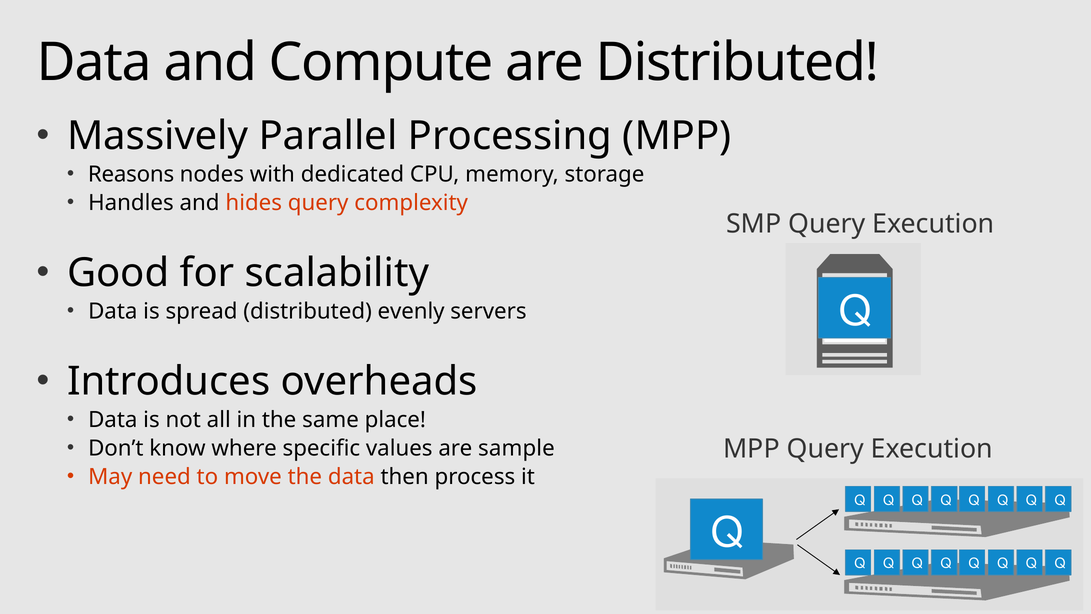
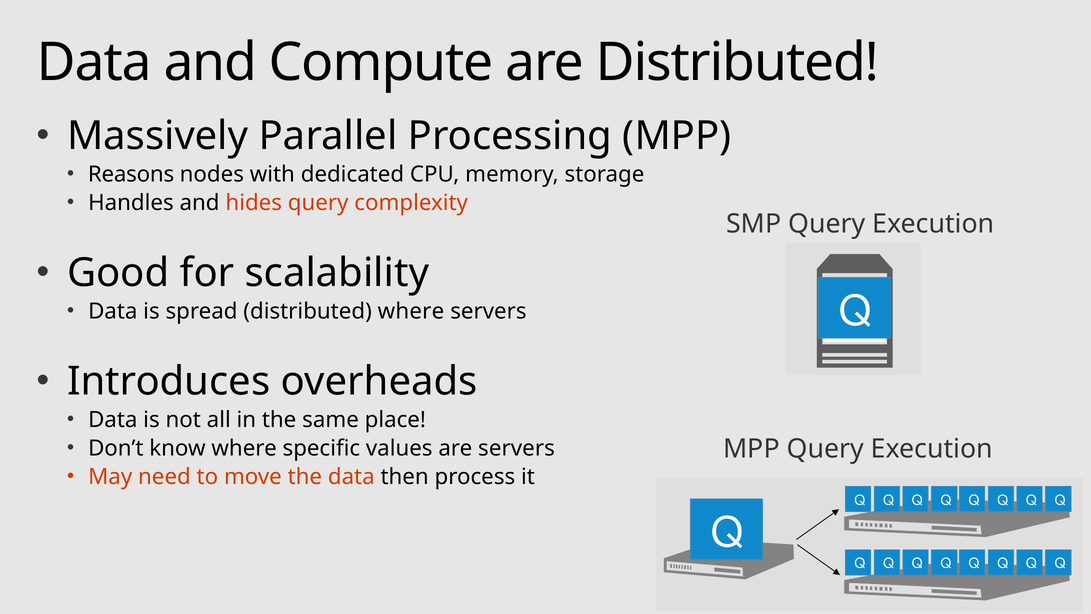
distributed evenly: evenly -> where
are sample: sample -> servers
